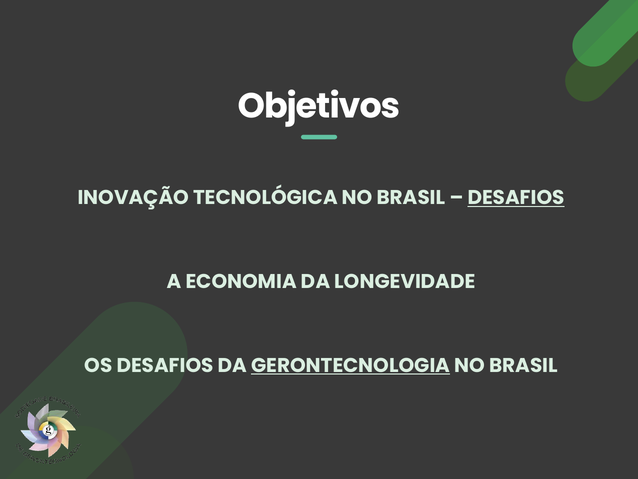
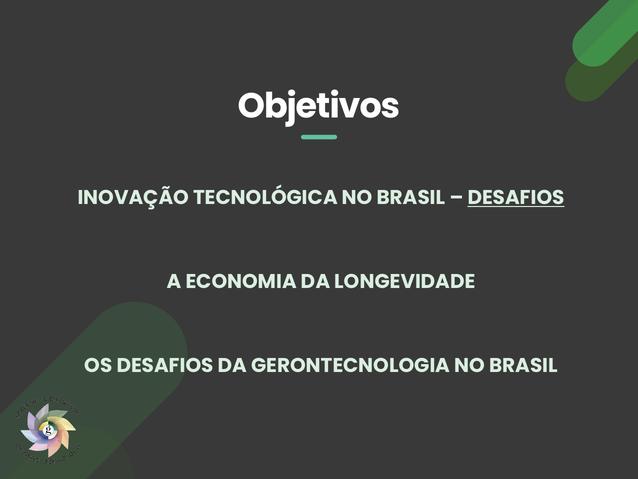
GERONTECNOLOGIA underline: present -> none
